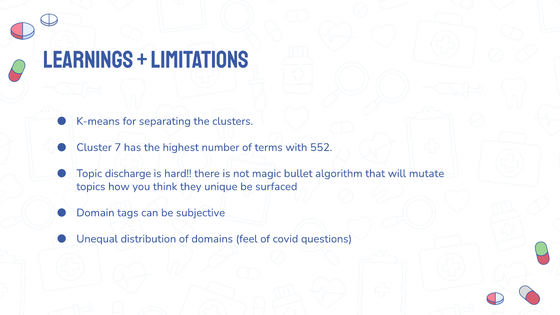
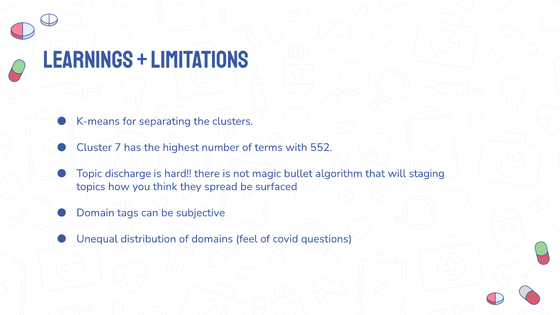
mutate: mutate -> staging
unique: unique -> spread
